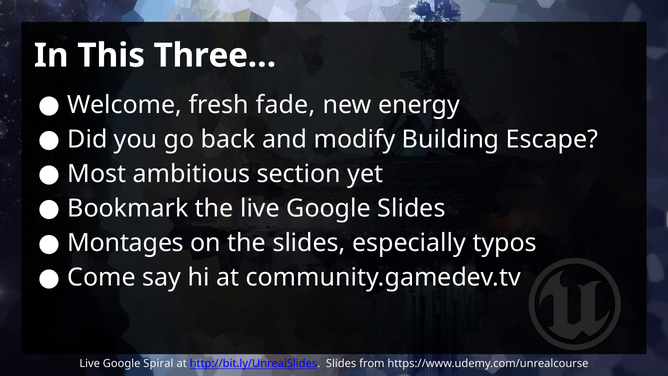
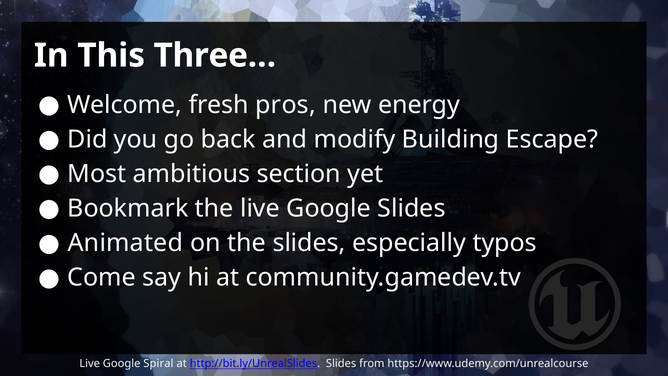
fade: fade -> pros
Montages: Montages -> Animated
